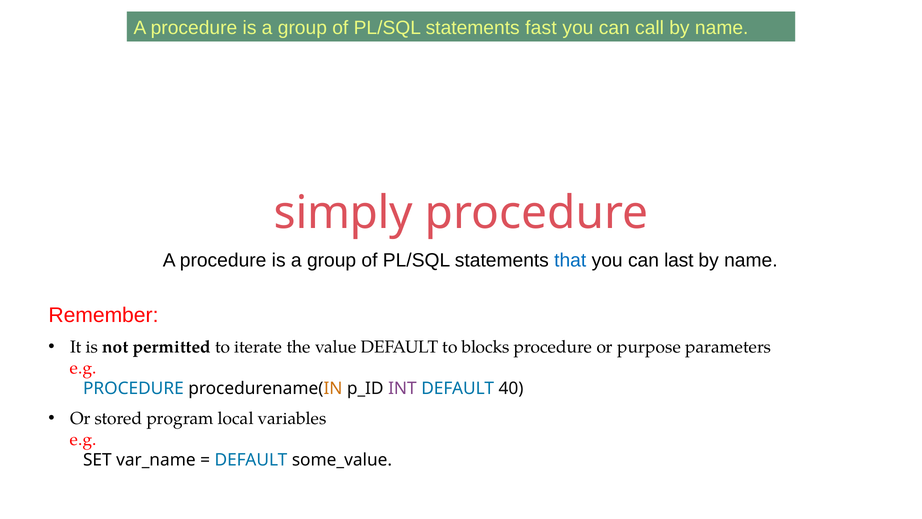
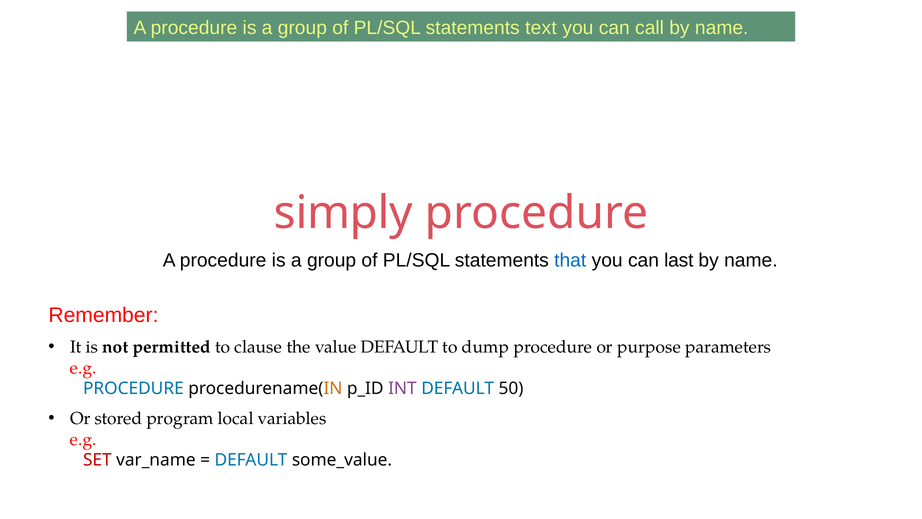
fast: fast -> text
iterate: iterate -> clause
blocks: blocks -> dump
40: 40 -> 50
SET colour: black -> red
